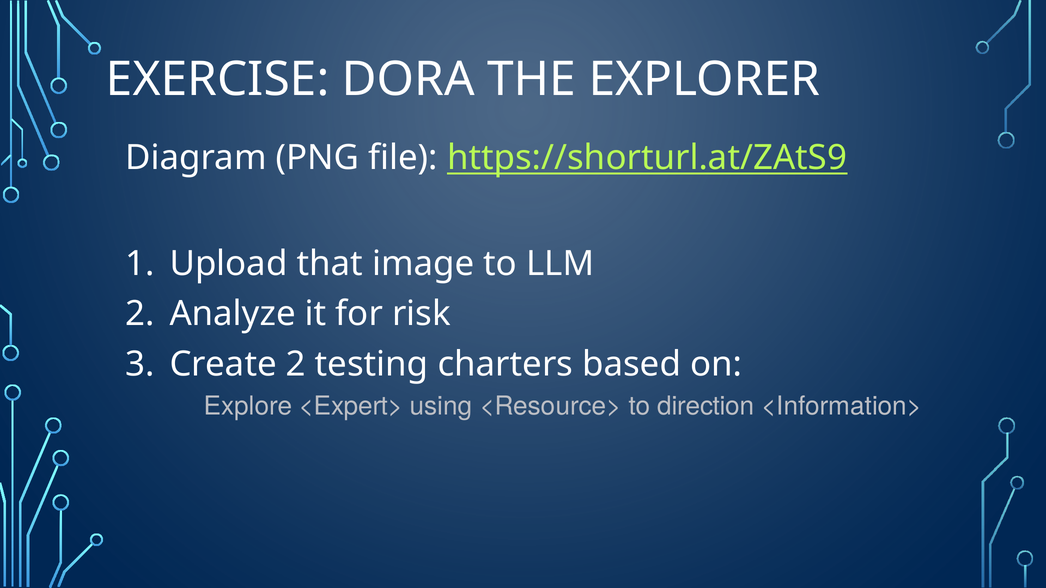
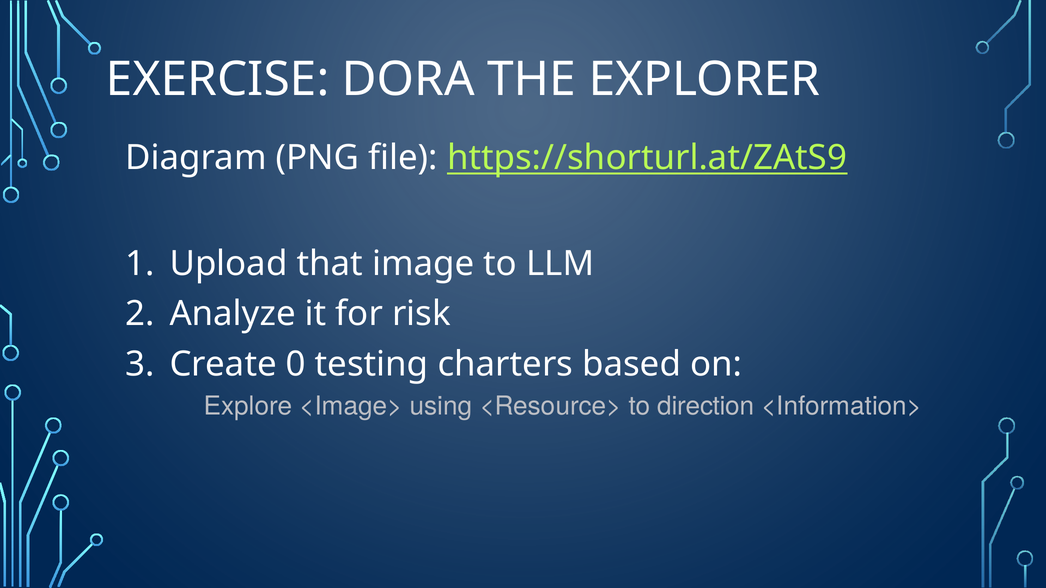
Create 2: 2 -> 0
<Expert>: <Expert> -> <Image>
